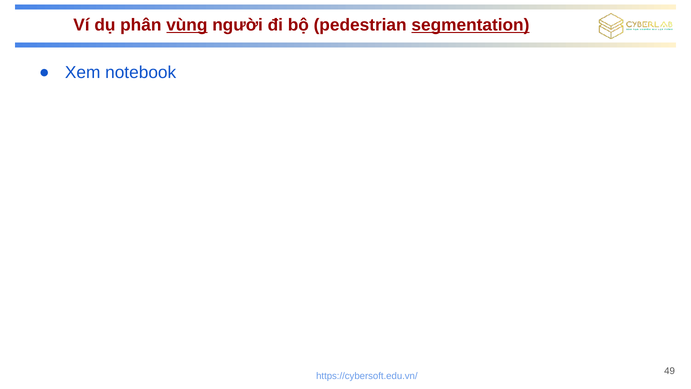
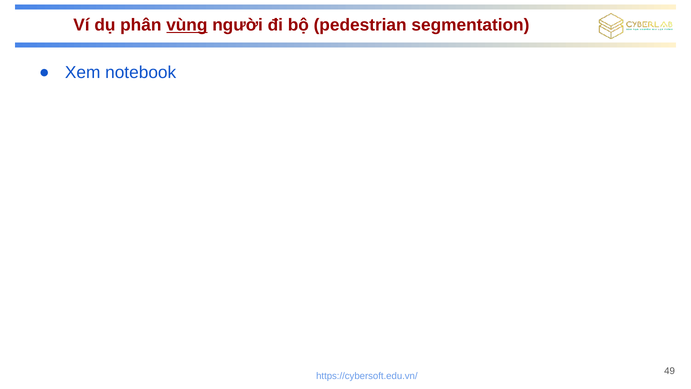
segmentation underline: present -> none
